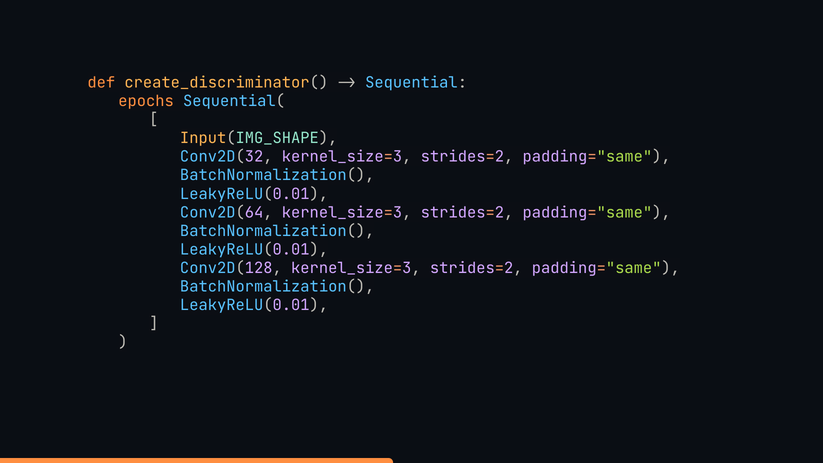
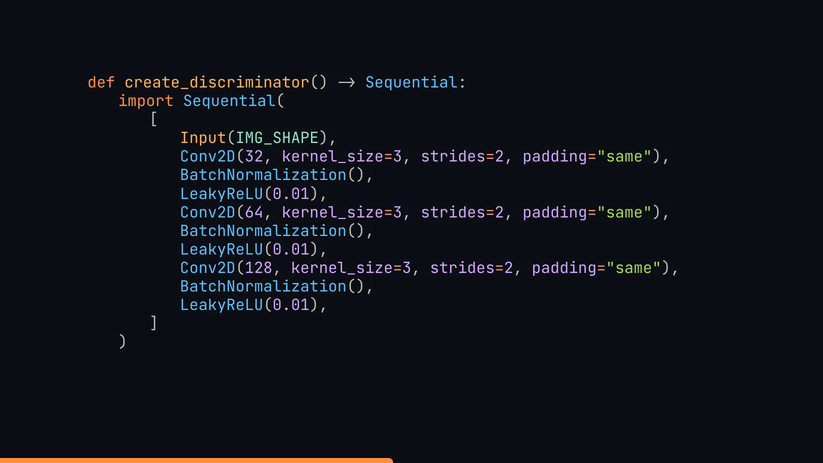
epochs: epochs -> import
